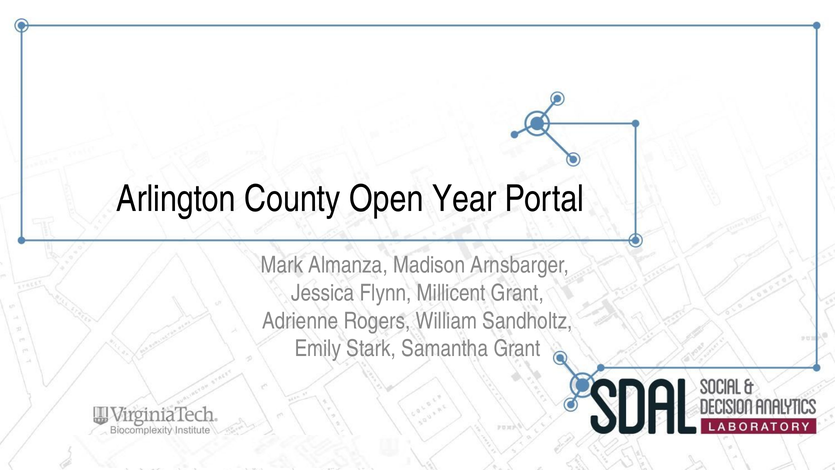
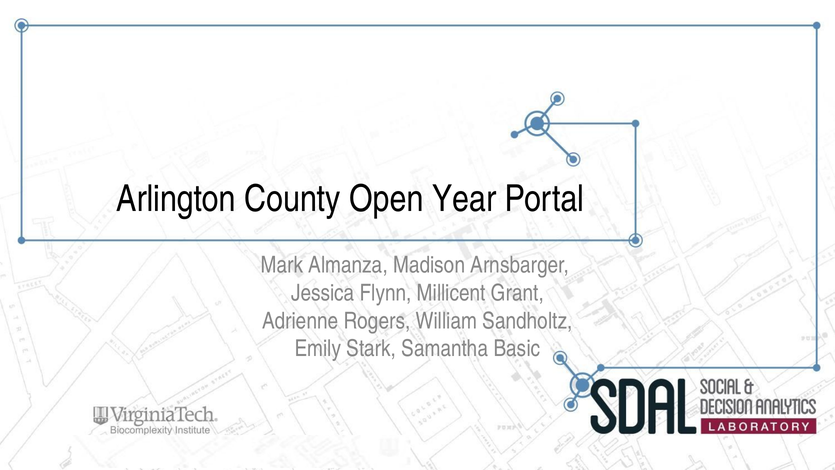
Samantha Grant: Grant -> Basic
